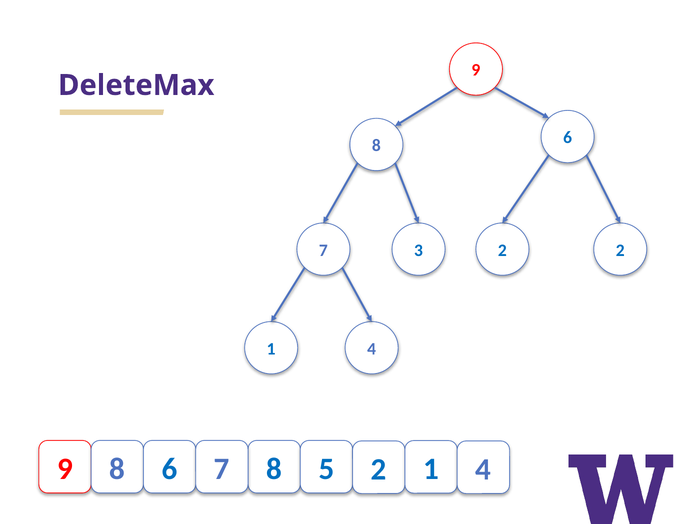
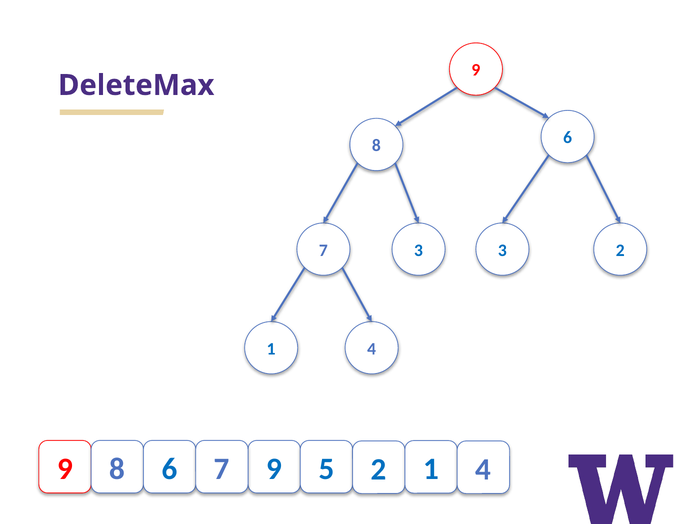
3 2: 2 -> 3
6 8: 8 -> 9
